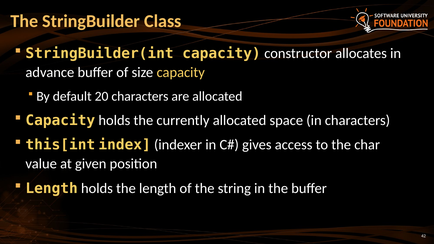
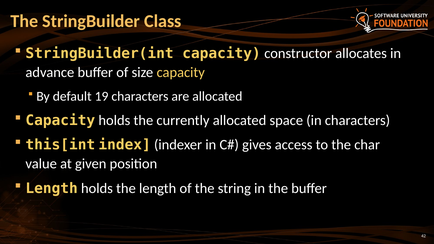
20: 20 -> 19
